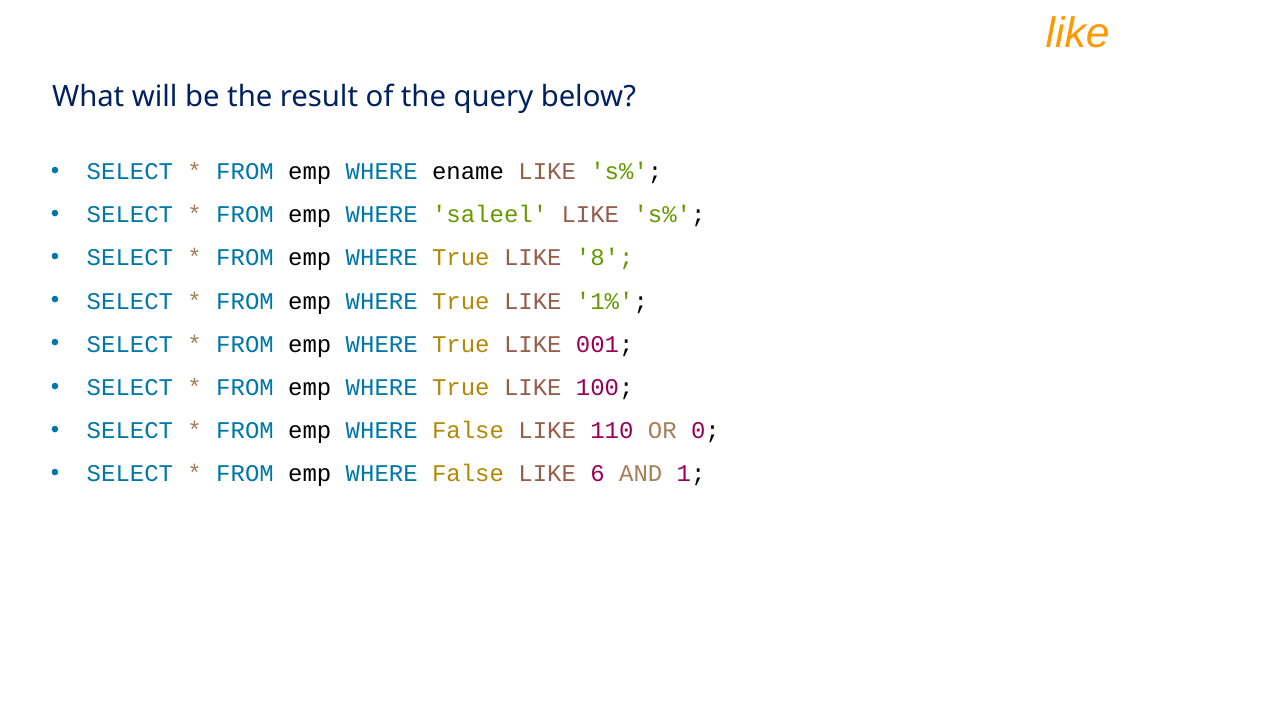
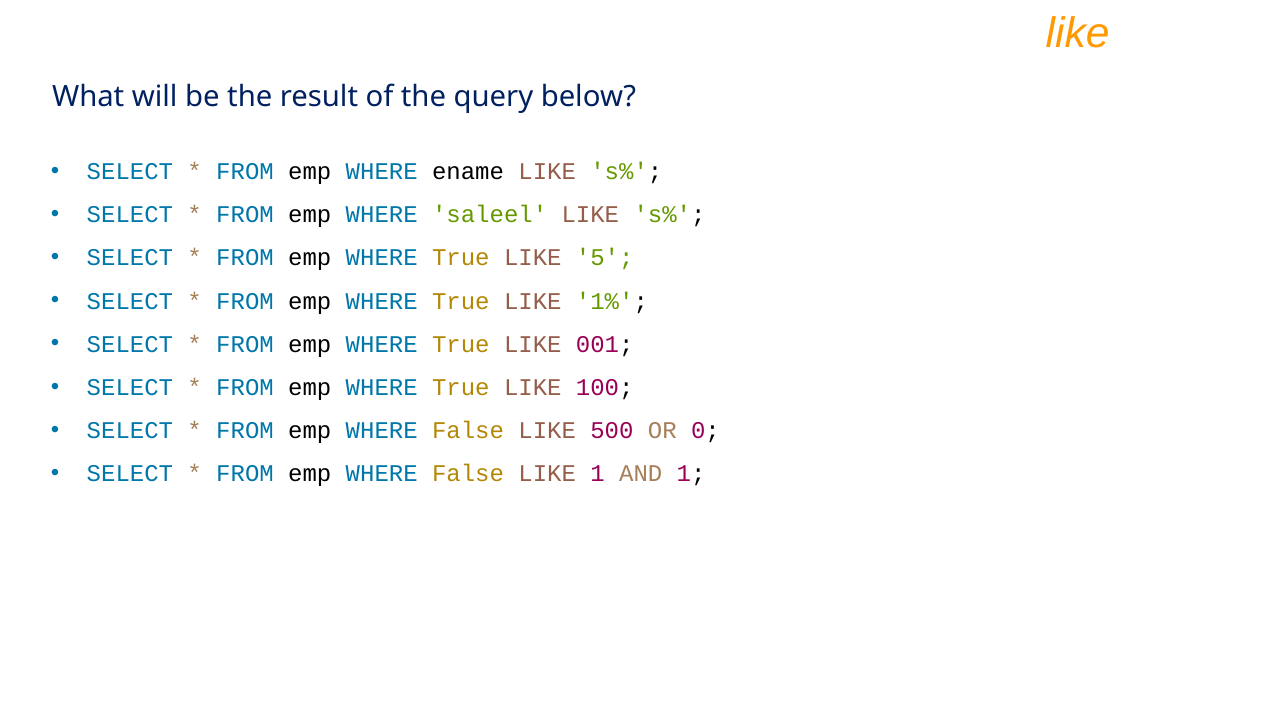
8: 8 -> 5
110: 110 -> 500
LIKE 6: 6 -> 1
